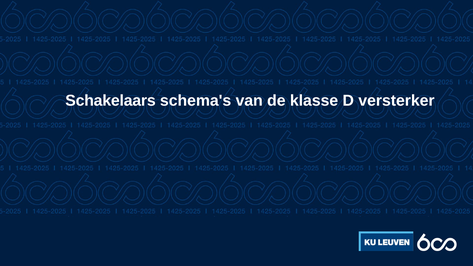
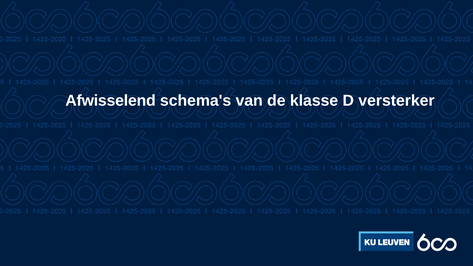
Schakelaars: Schakelaars -> Afwisselend
